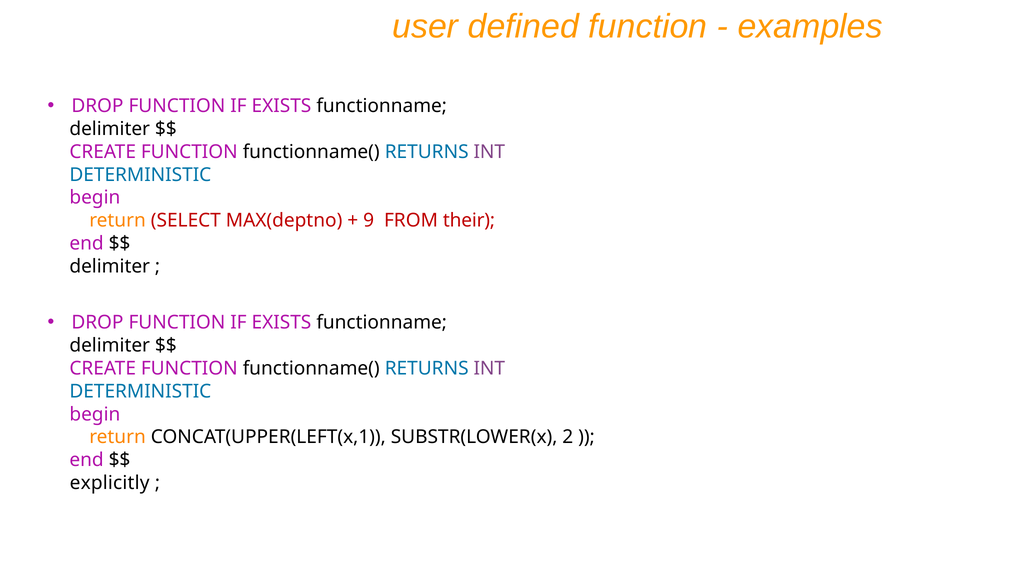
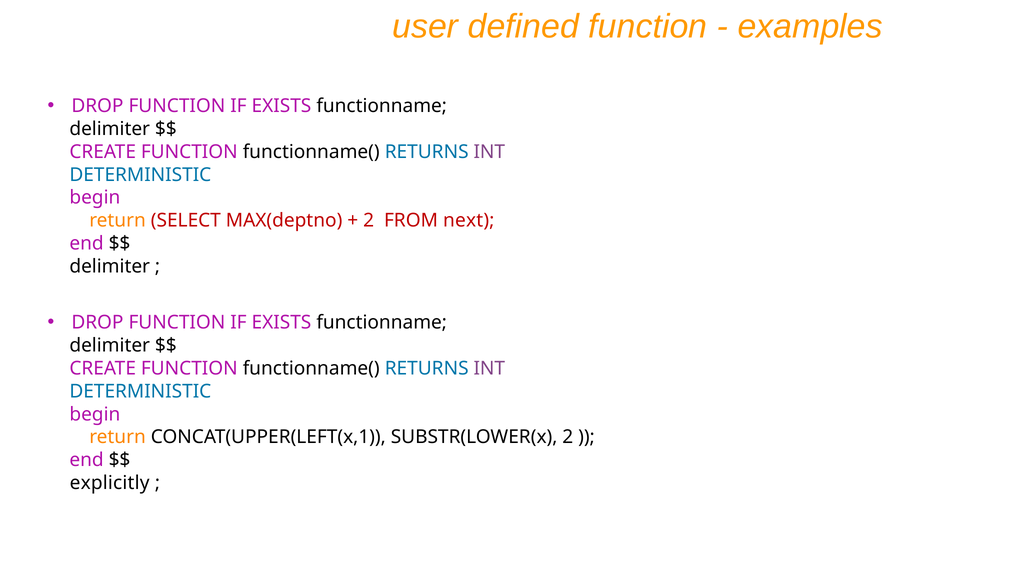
9 at (369, 220): 9 -> 2
their: their -> next
